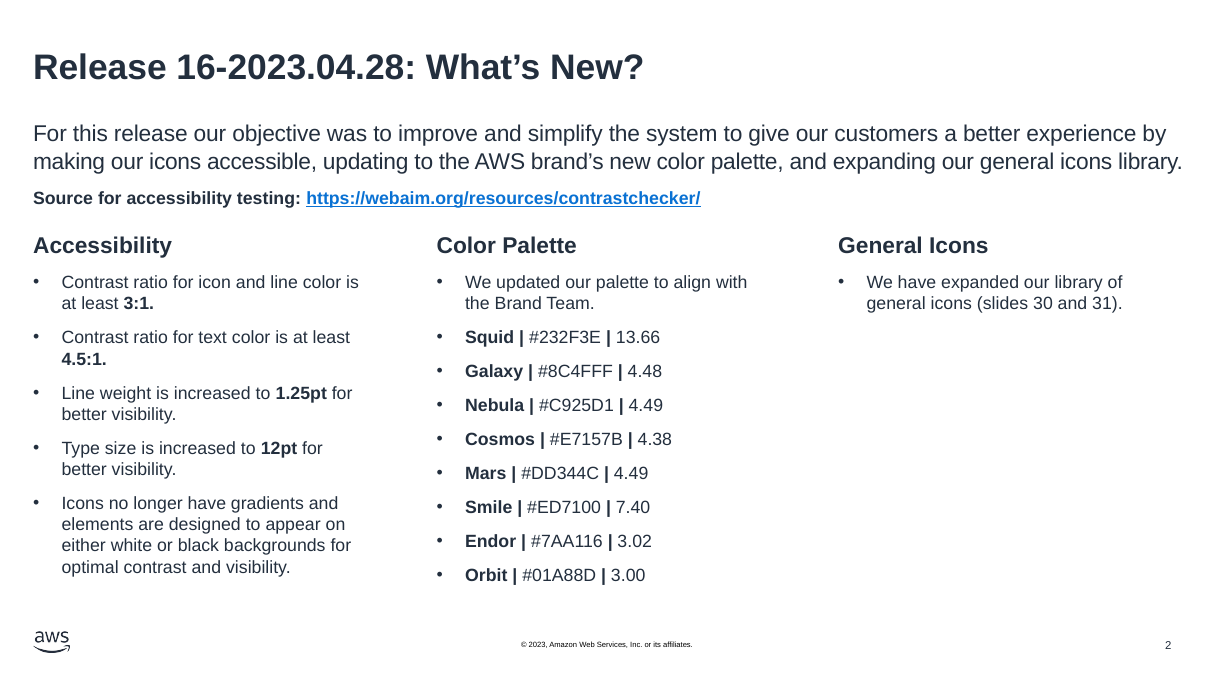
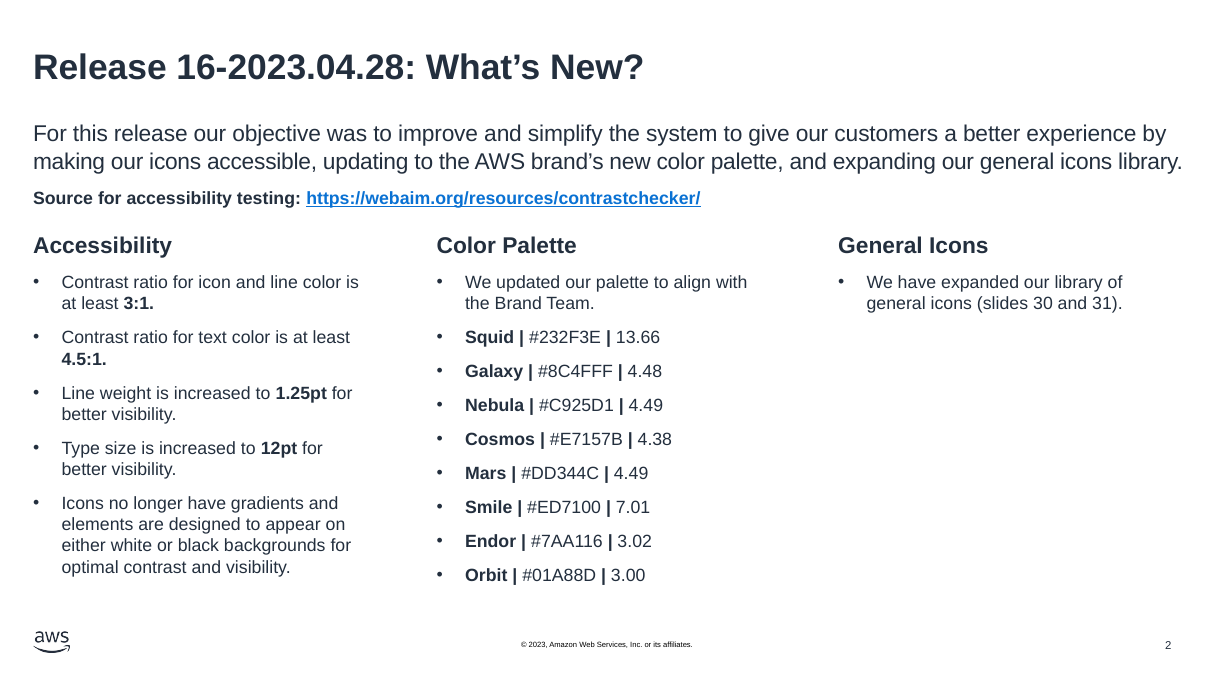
7.40: 7.40 -> 7.01
